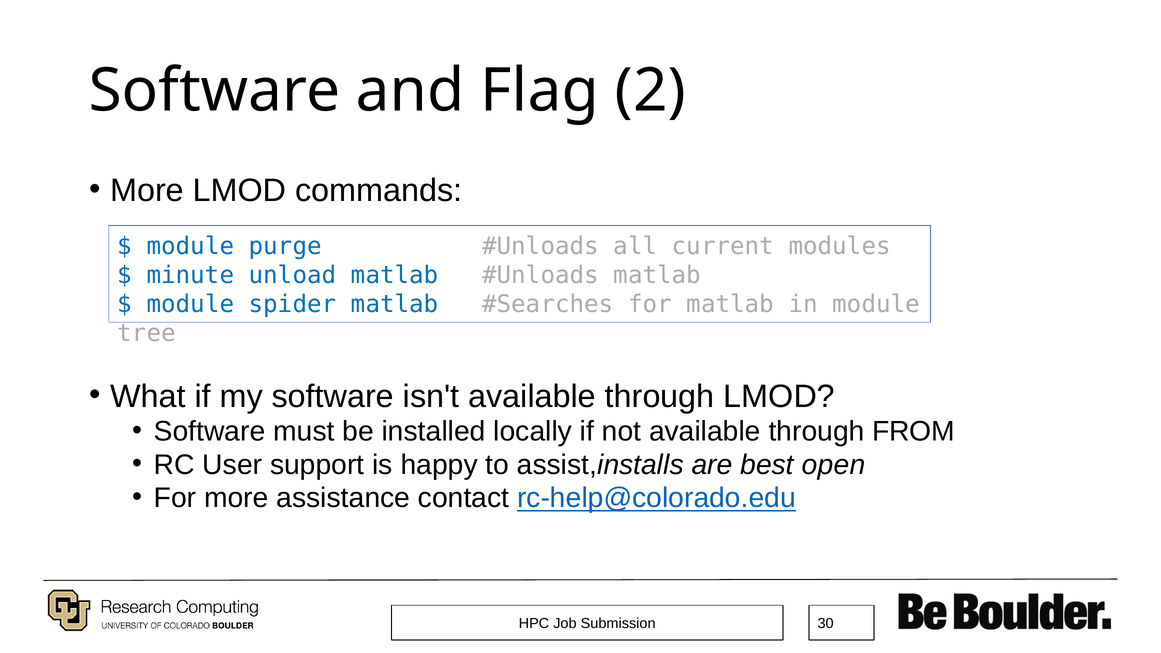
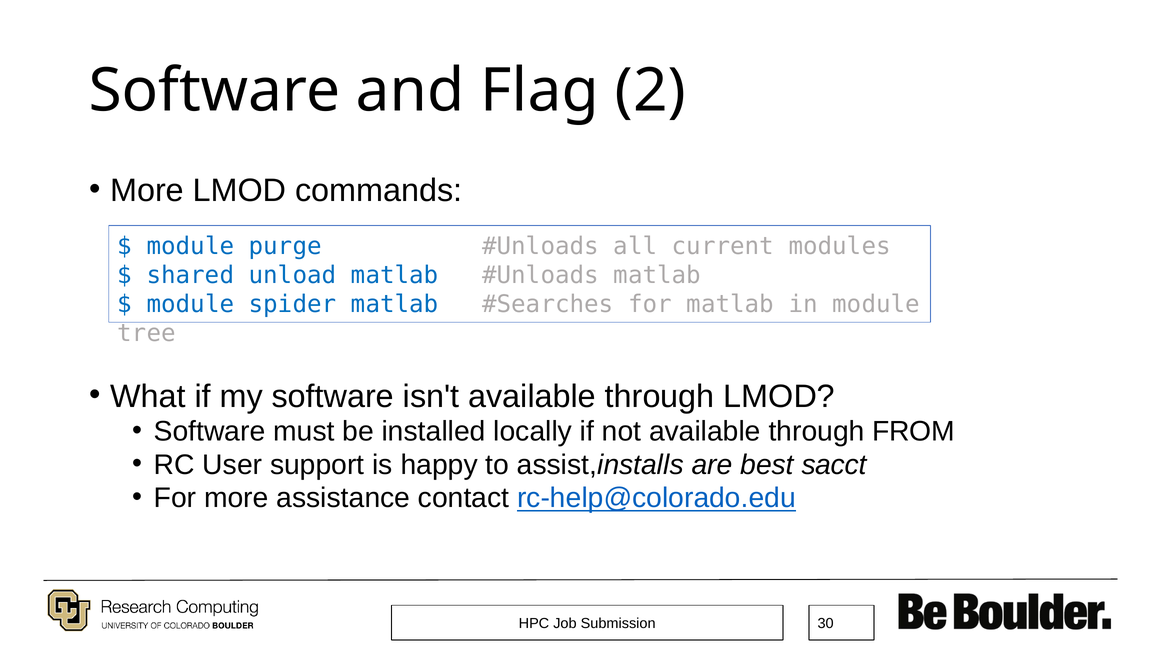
minute: minute -> shared
open: open -> sacct
